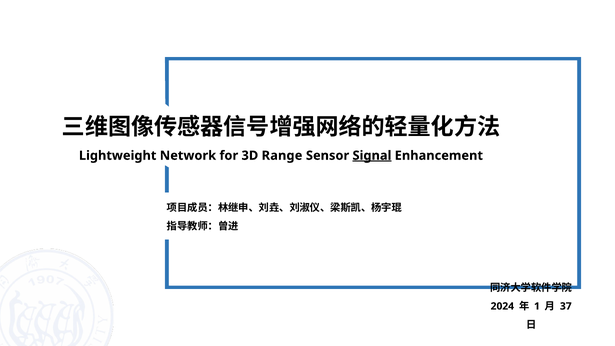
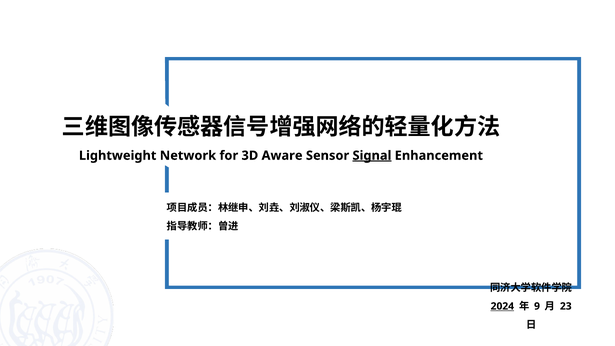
Range: Range -> Aware
2024 underline: none -> present
1: 1 -> 9
37: 37 -> 23
